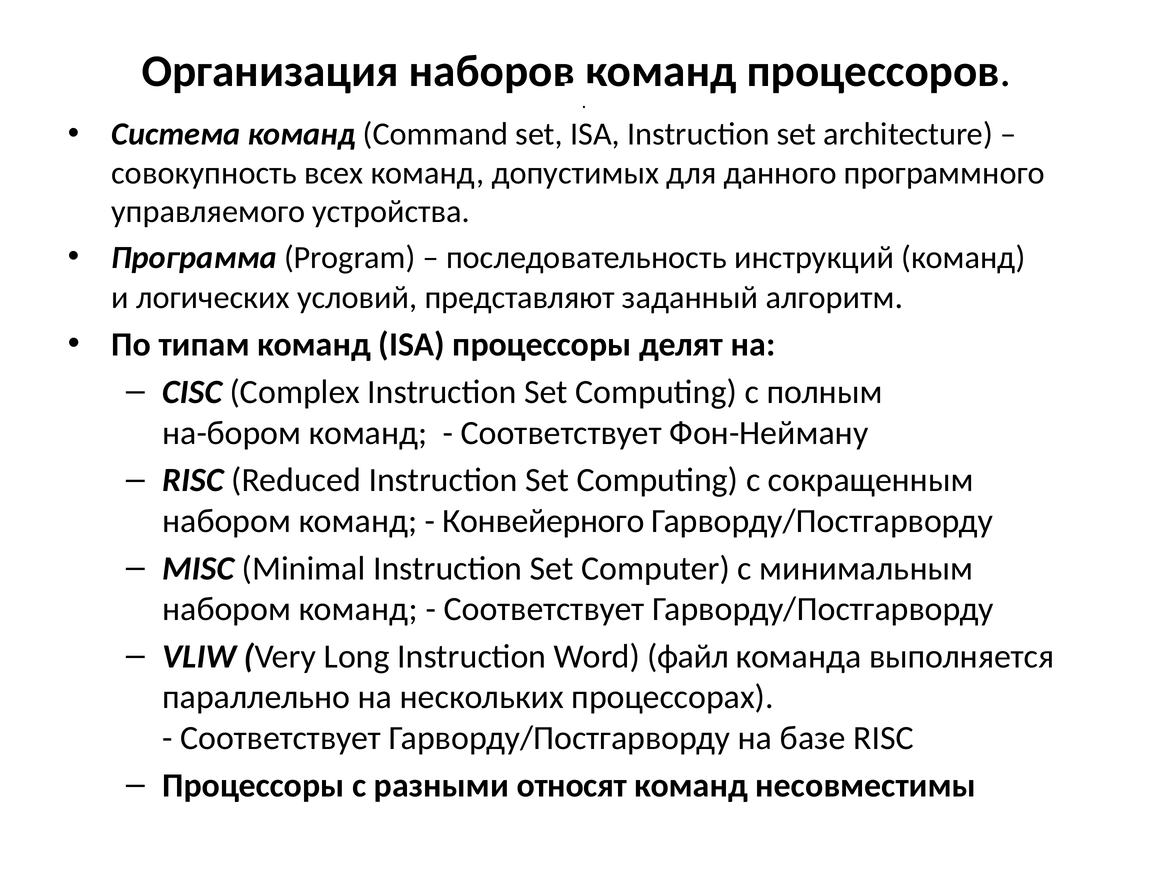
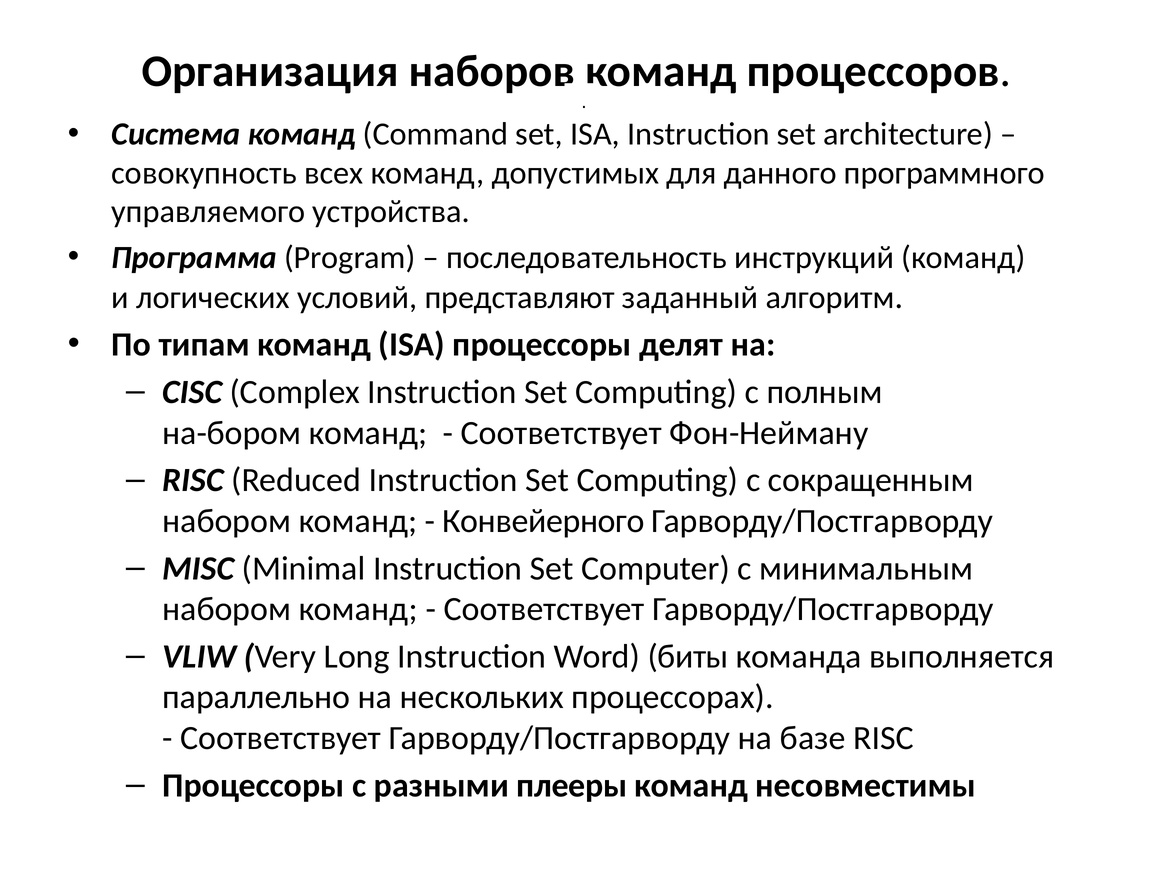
файл: файл -> биты
относят: относят -> плееры
